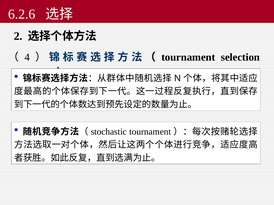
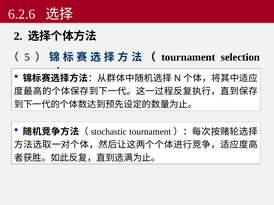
4: 4 -> 5
